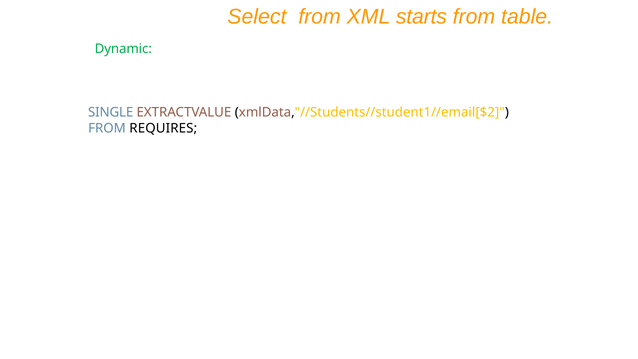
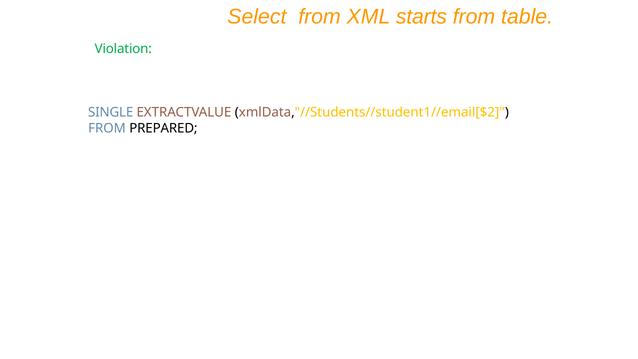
Dynamic: Dynamic -> Violation
REQUIRES: REQUIRES -> PREPARED
